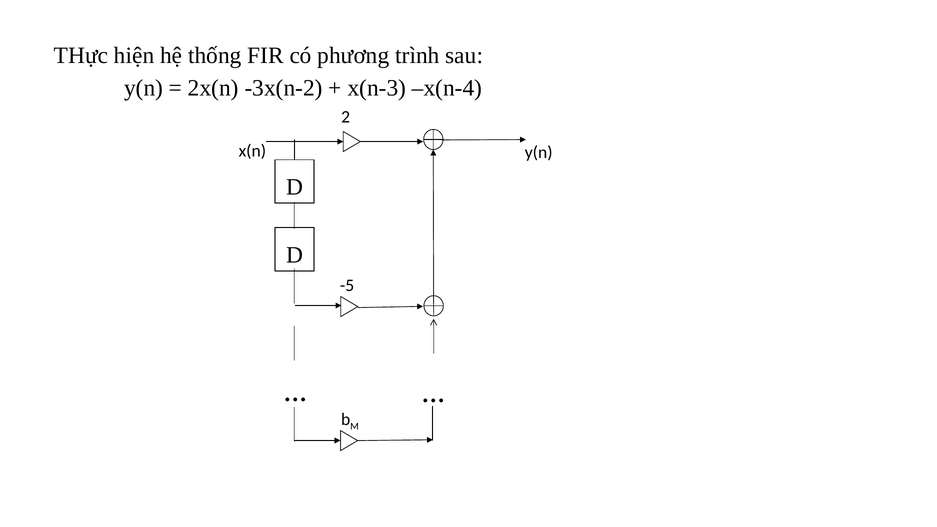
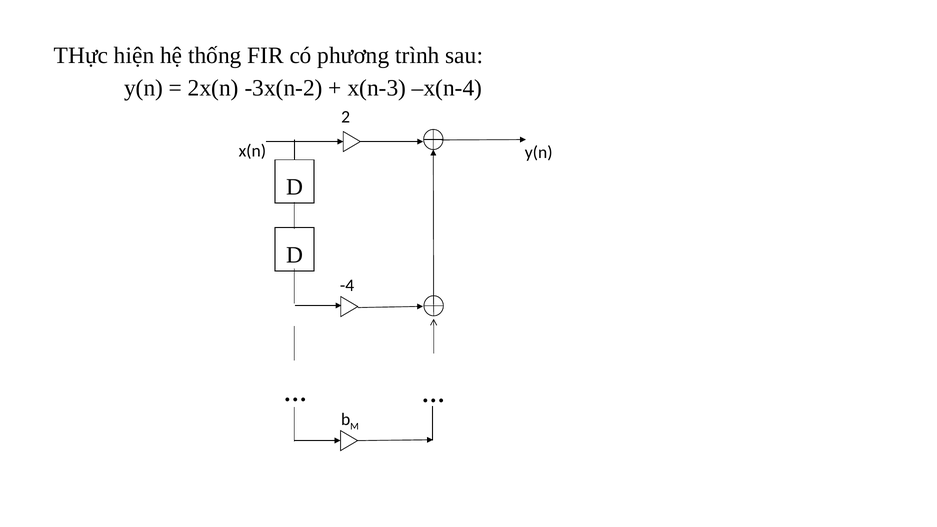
-5: -5 -> -4
